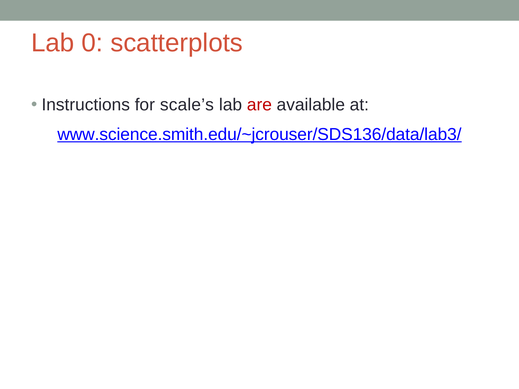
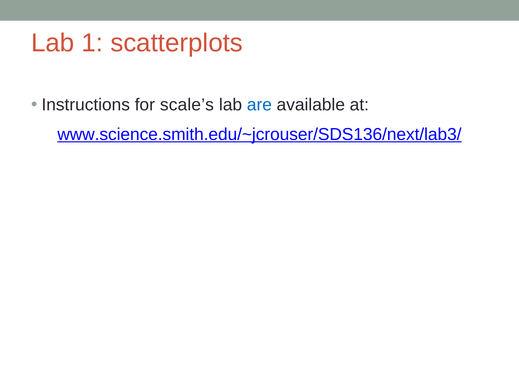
0: 0 -> 1
are colour: red -> blue
www.science.smith.edu/~jcrouser/SDS136/data/lab3/: www.science.smith.edu/~jcrouser/SDS136/data/lab3/ -> www.science.smith.edu/~jcrouser/SDS136/next/lab3/
